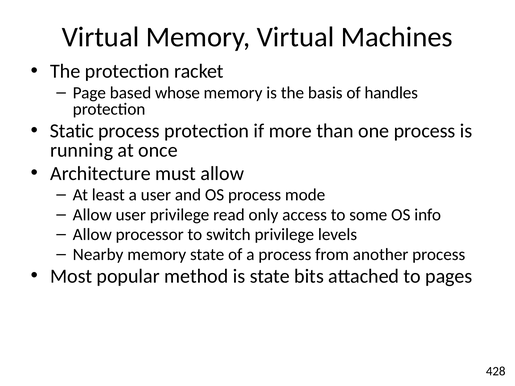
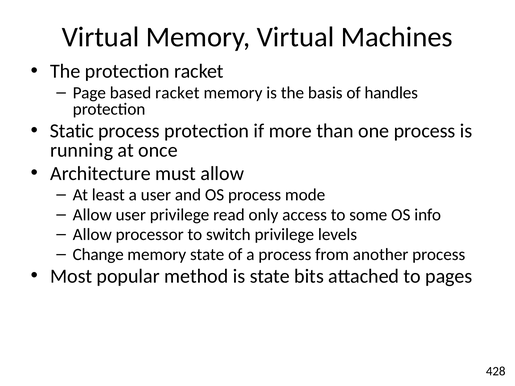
based whose: whose -> racket
Nearby: Nearby -> Change
